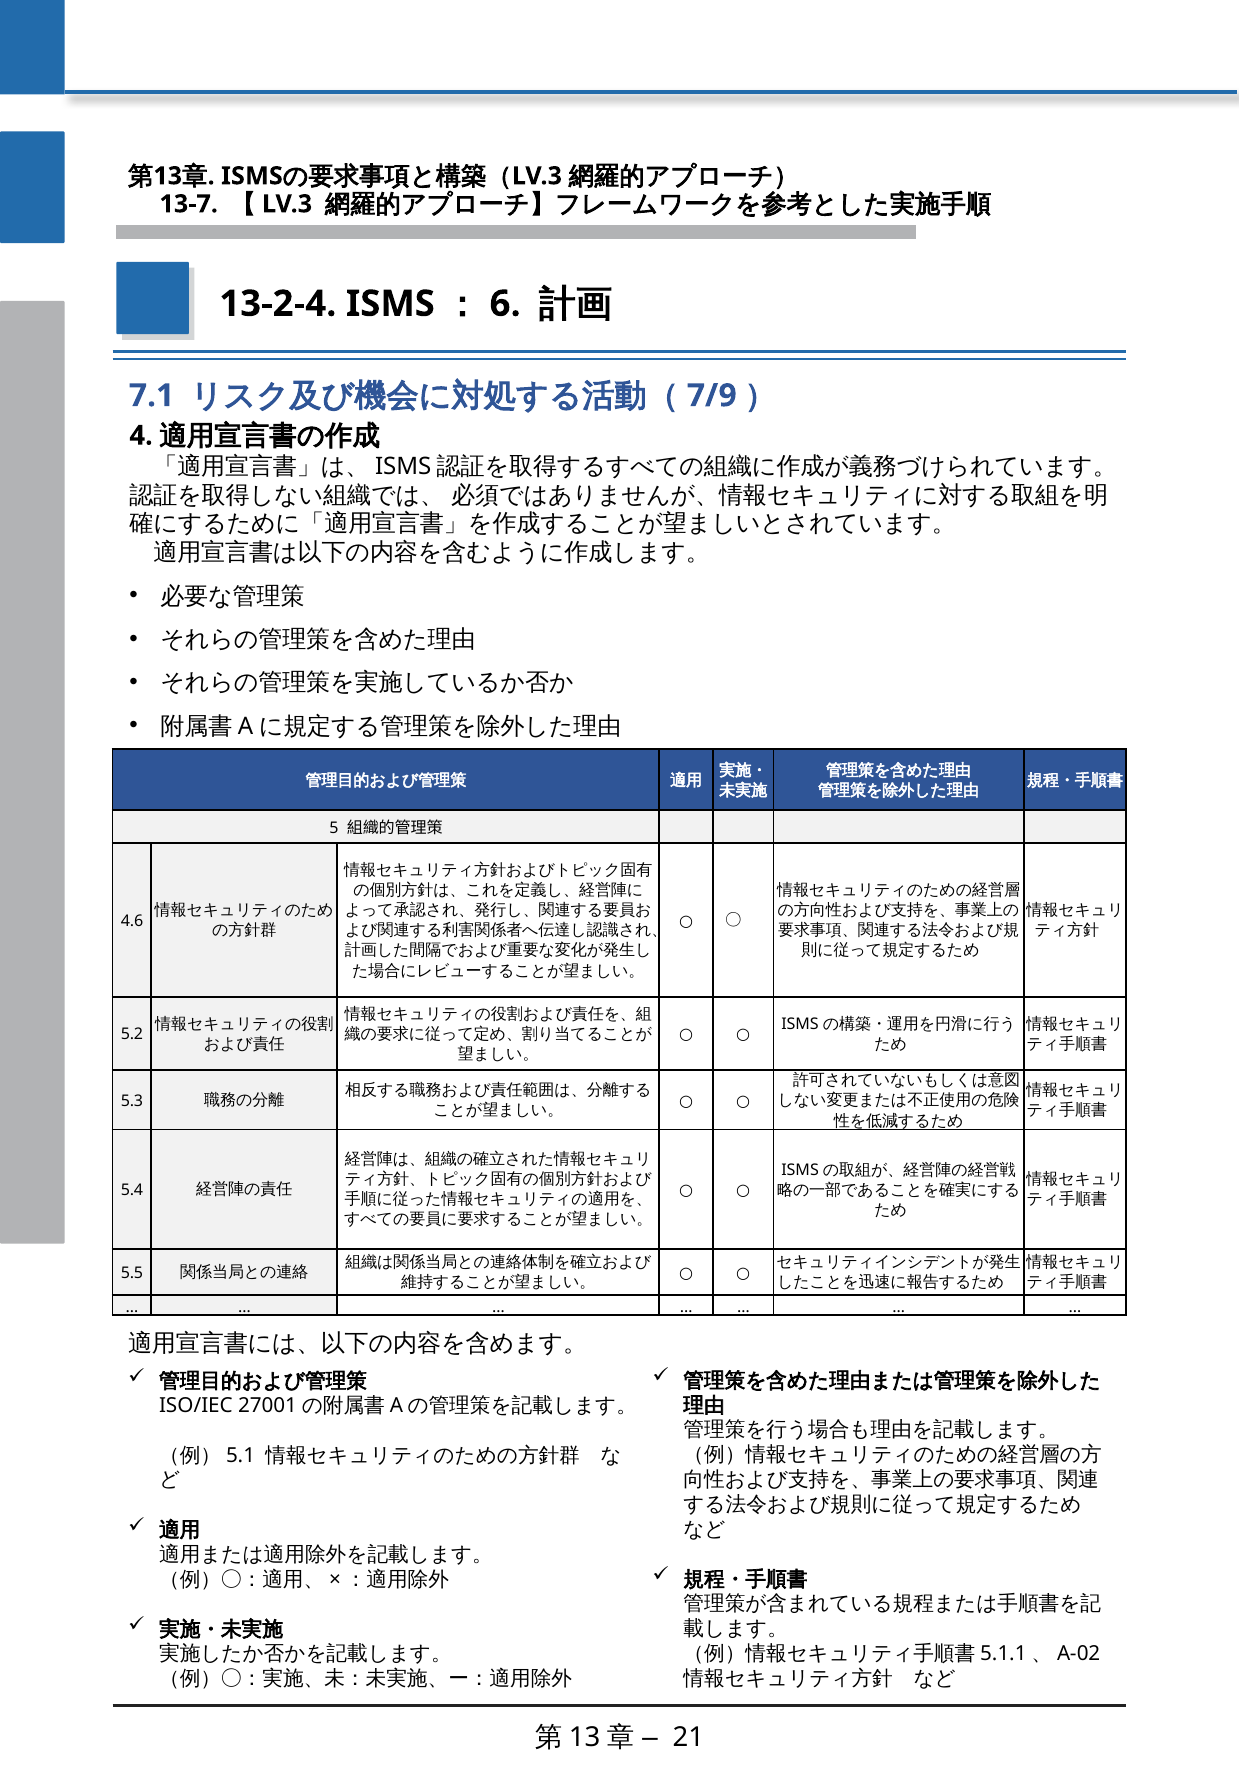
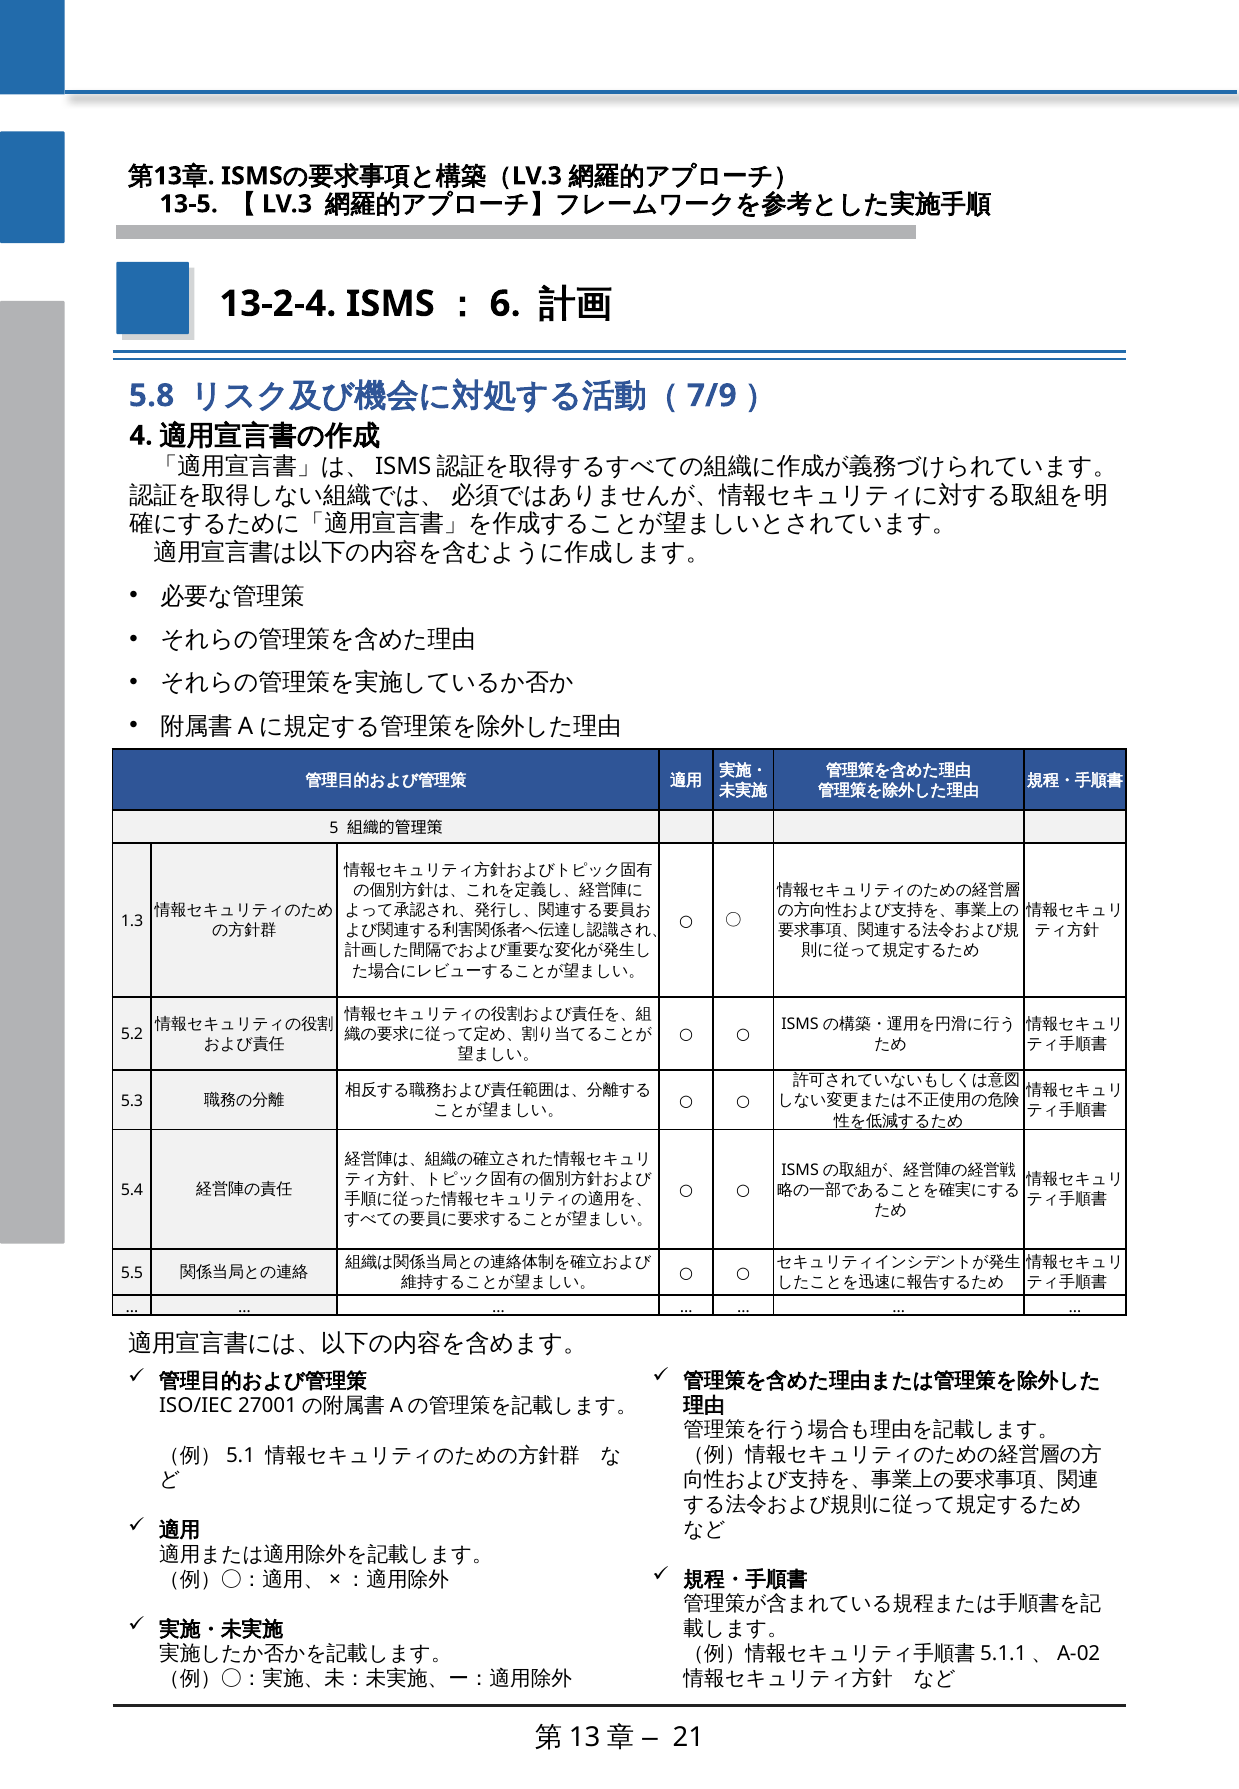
13-7: 13-7 -> 13-5
7.1: 7.1 -> 5.8
4.6: 4.6 -> 1.3
